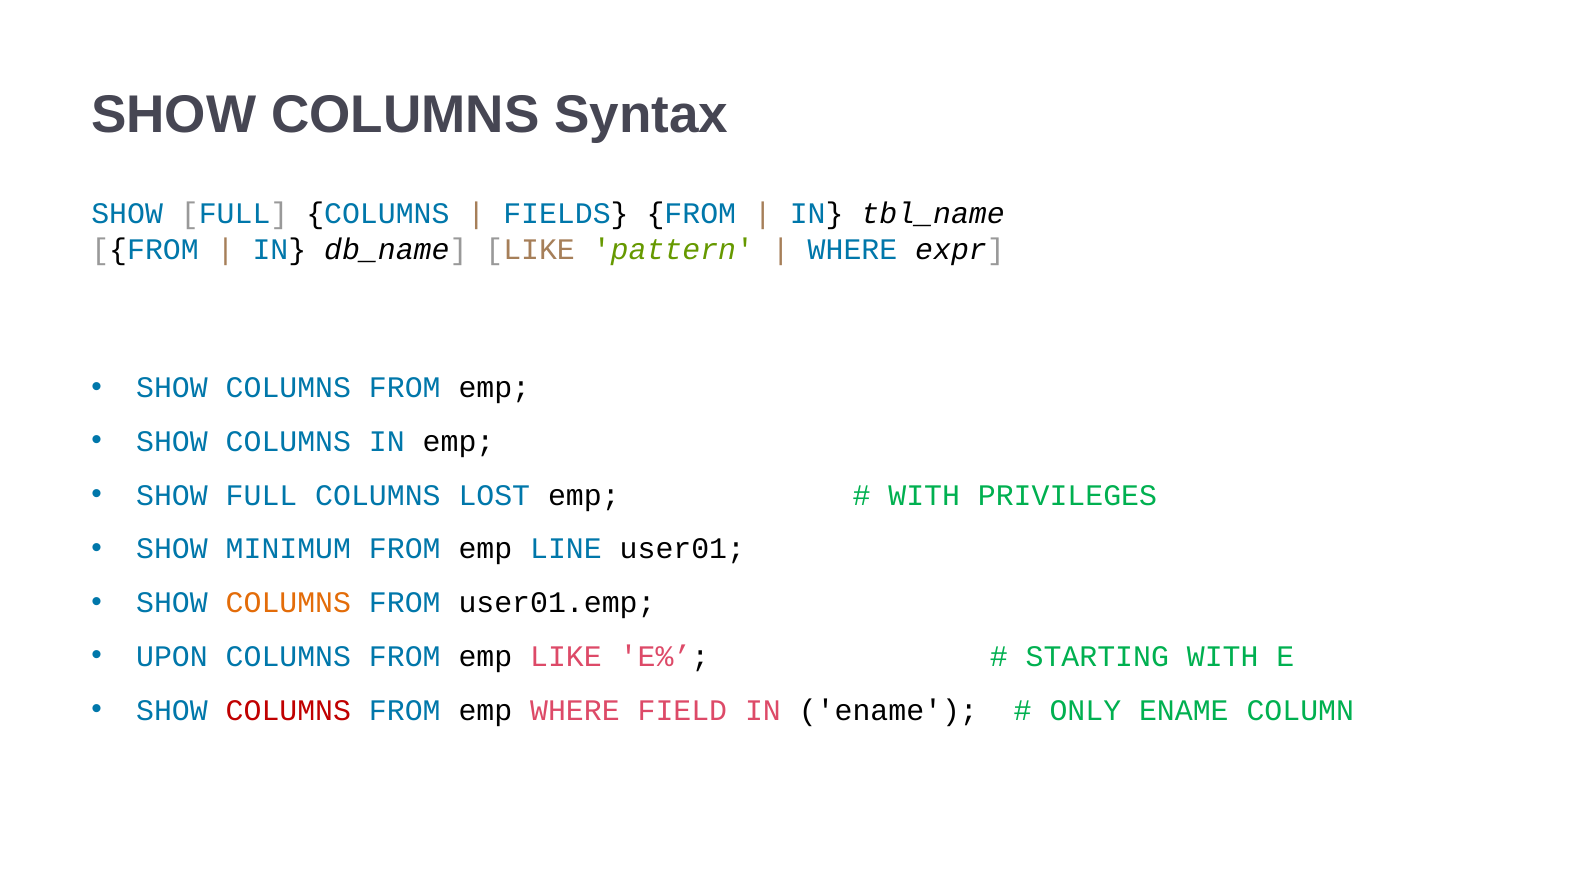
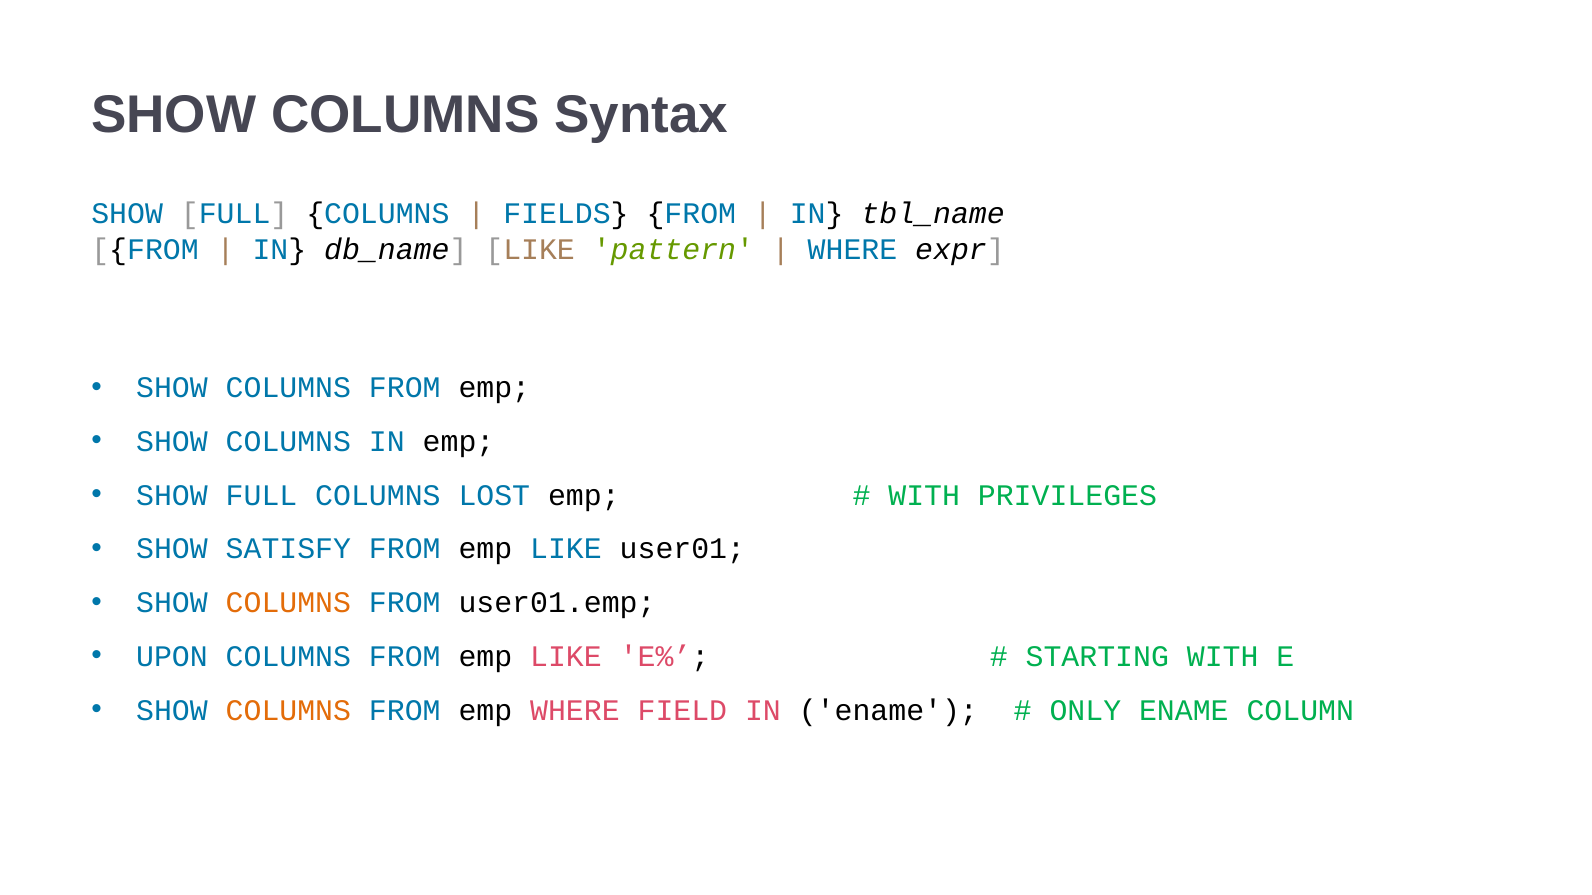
MINIMUM: MINIMUM -> SATISFY
LINE at (566, 549): LINE -> LIKE
COLUMNS at (288, 711) colour: red -> orange
